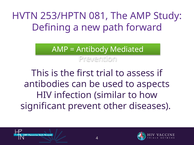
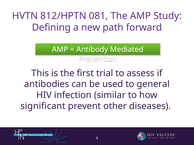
253/HPTN: 253/HPTN -> 812/HPTN
aspects: aspects -> general
